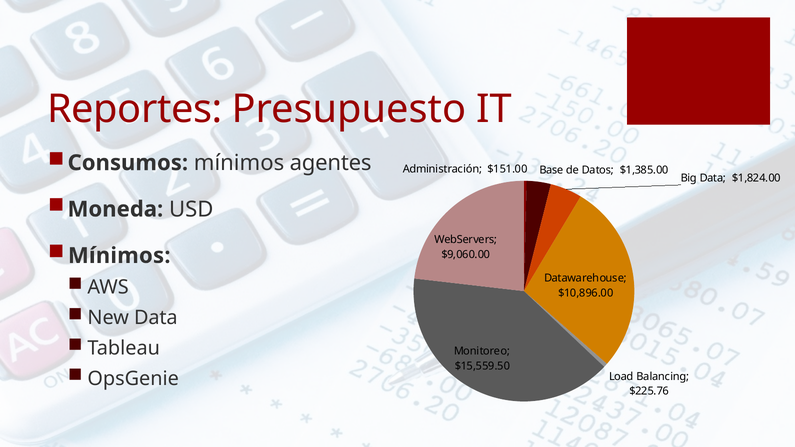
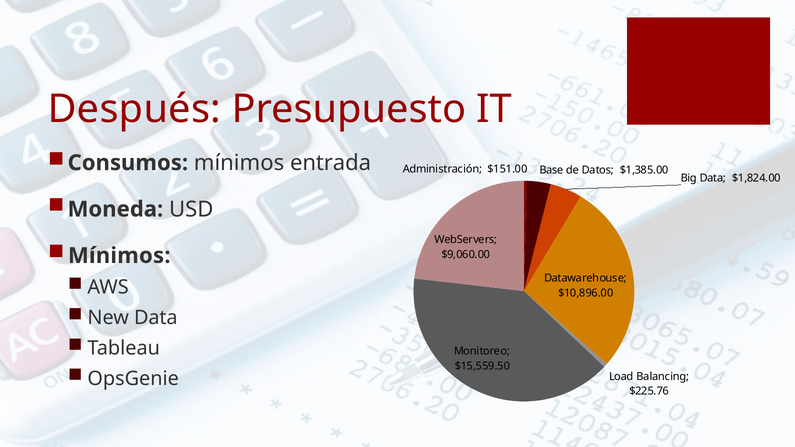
Reportes: Reportes -> Después
agentes: agentes -> entrada
